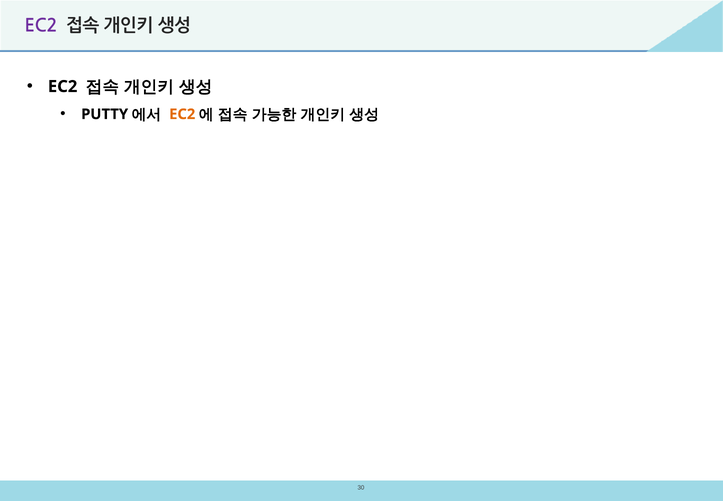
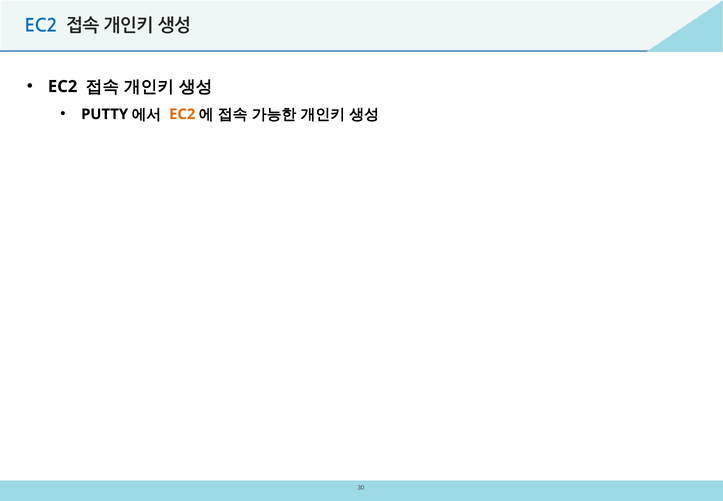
EC2 at (41, 26) colour: purple -> blue
